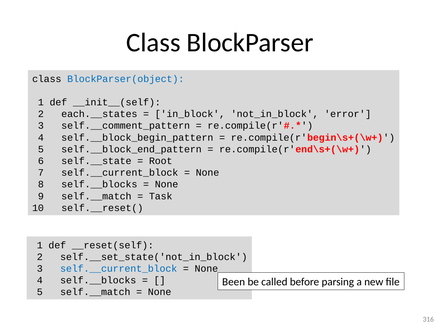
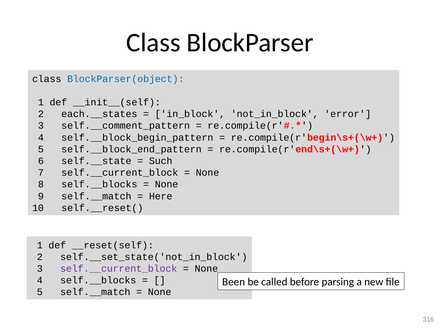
Root: Root -> Such
Task: Task -> Here
self.__current_block at (119, 269) colour: blue -> purple
